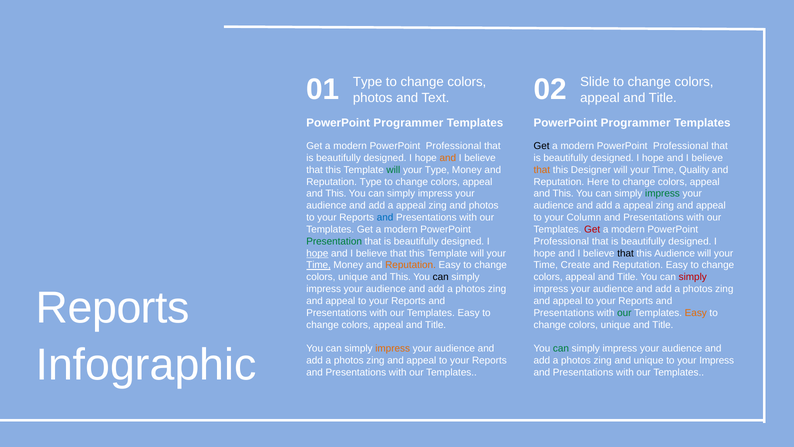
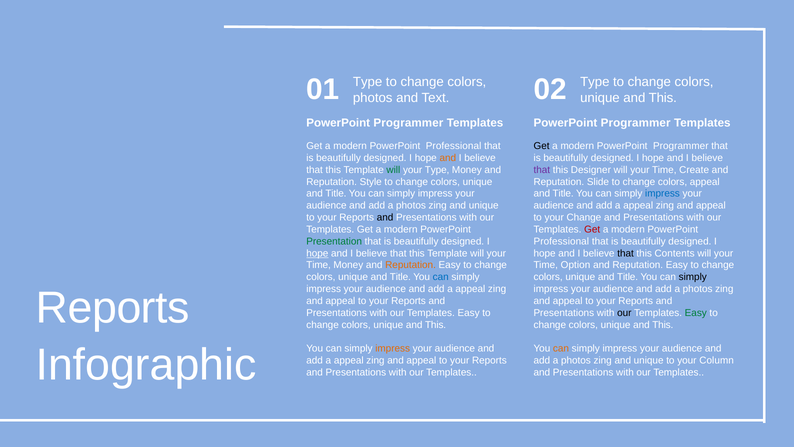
Slide at (595, 82): Slide -> Type
appeal at (600, 98): appeal -> unique
Title at (663, 98): Title -> This
Professional at (681, 146): Professional -> Programmer
that at (542, 170) colour: orange -> purple
Quality: Quality -> Create
Reputation Type: Type -> Style
appeal at (478, 182): appeal -> unique
Here: Here -> Slide
This at (336, 194): This -> Title
This at (563, 194): This -> Title
impress at (662, 194) colour: green -> blue
appeal at (411, 205): appeal -> photos
photos at (484, 205): photos -> unique
and at (385, 217) colour: blue -> black
your Column: Column -> Change
this Audience: Audience -> Contents
Time at (319, 265) underline: present -> none
Create: Create -> Option
This at (400, 277): This -> Title
can at (441, 277) colour: black -> blue
appeal at (580, 277): appeal -> unique
simply at (693, 277) colour: red -> black
photos at (470, 289): photos -> appeal
our at (624, 313) colour: green -> black
Easy at (696, 313) colour: orange -> green
appeal at (388, 325): appeal -> unique
Title at (436, 325): Title -> This
Title at (663, 325): Title -> This
can at (561, 348) colour: green -> orange
photos at (349, 360): photos -> appeal
your Impress: Impress -> Column
